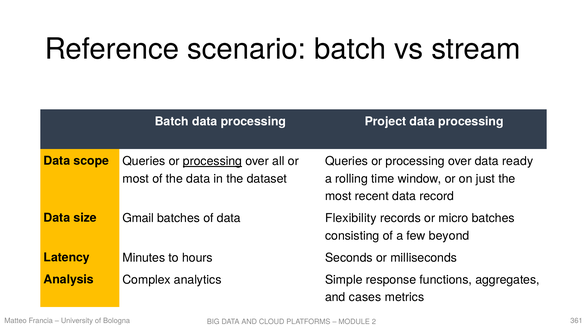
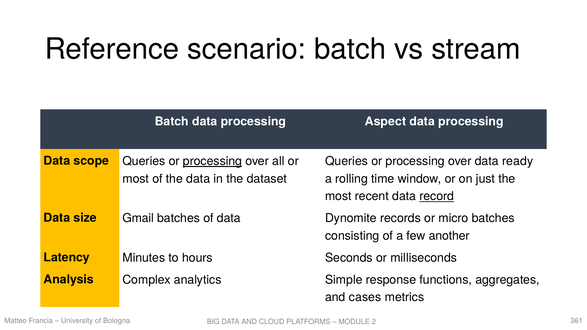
Project: Project -> Aspect
record underline: none -> present
Flexibility: Flexibility -> Dynomite
beyond: beyond -> another
